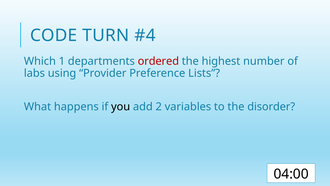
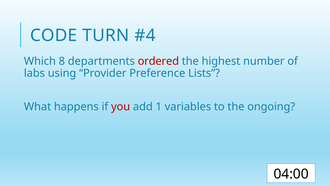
1: 1 -> 8
you colour: black -> red
2: 2 -> 1
disorder: disorder -> ongoing
